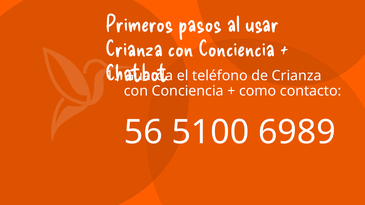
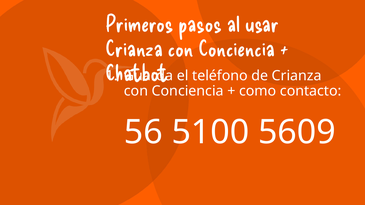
6989: 6989 -> 5609
